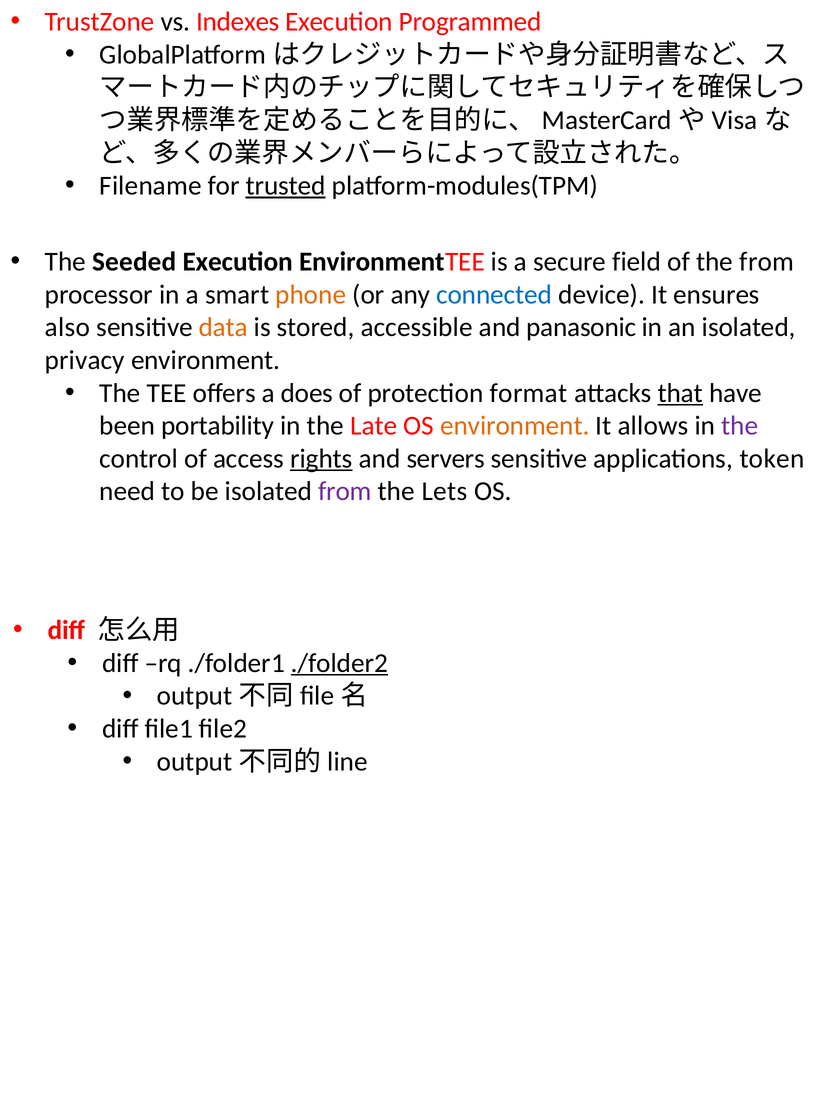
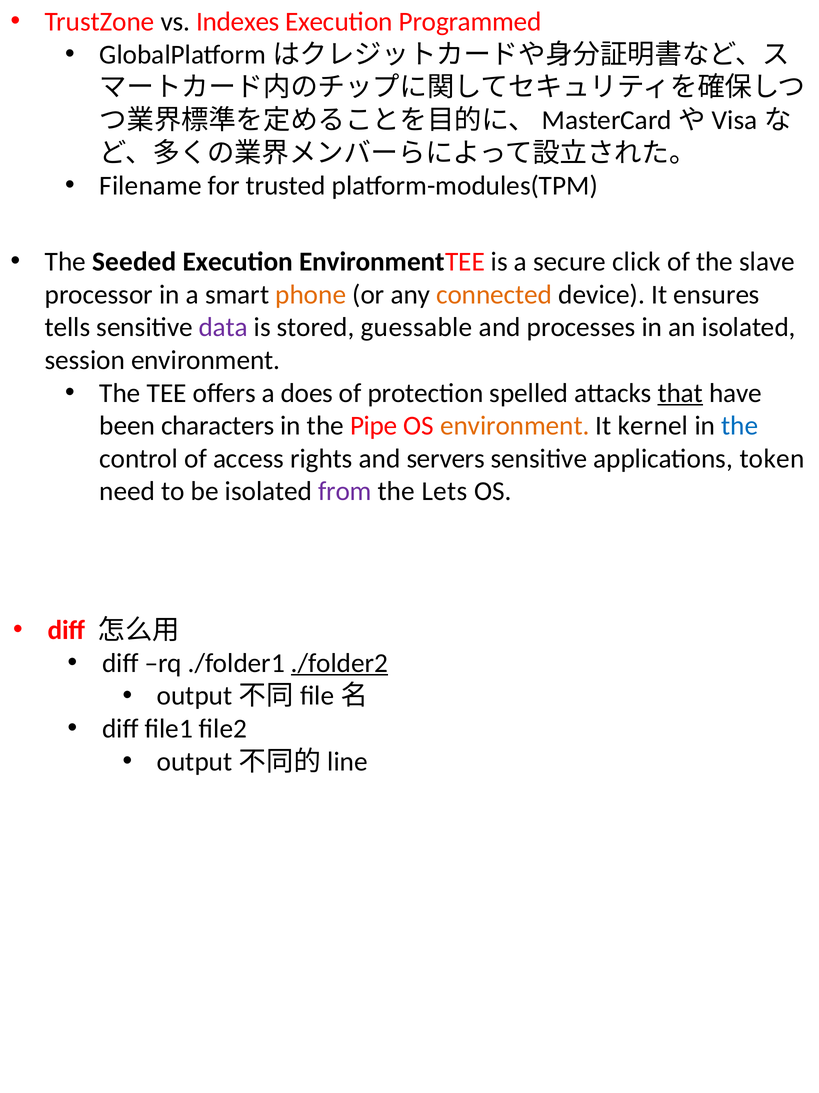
trusted underline: present -> none
field: field -> click
the from: from -> slave
connected colour: blue -> orange
also: also -> tells
data colour: orange -> purple
accessible: accessible -> guessable
panasonic: panasonic -> processes
privacy: privacy -> session
format: format -> spelled
portability: portability -> characters
Late: Late -> Pipe
allows: allows -> kernel
the at (740, 425) colour: purple -> blue
rights underline: present -> none
